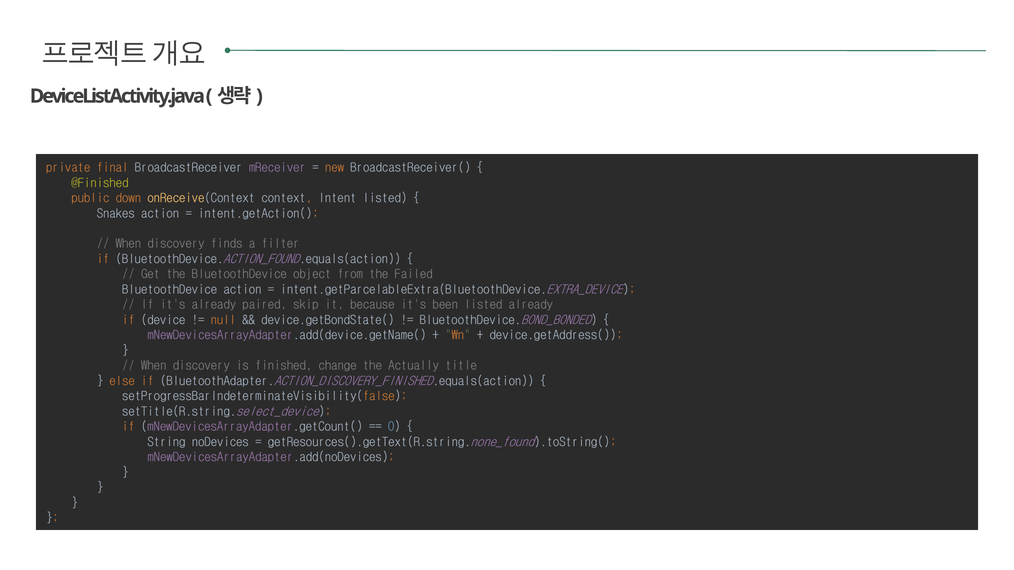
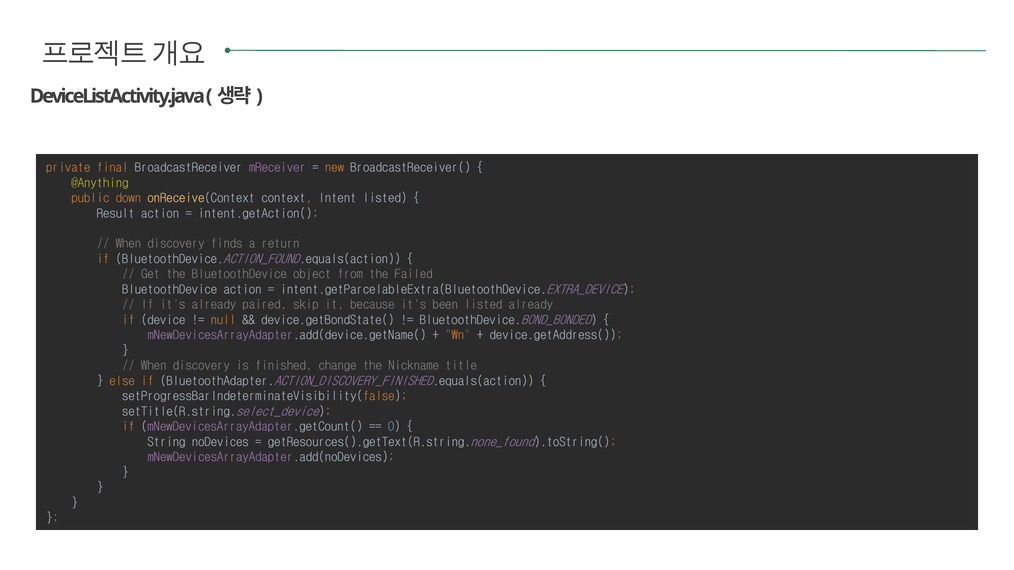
@Finished: @Finished -> @Anything
Snakes: Snakes -> Result
filter: filter -> return
Actually: Actually -> Nickname
